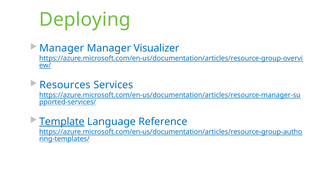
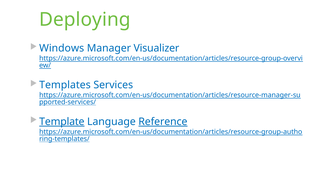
Manager at (62, 48): Manager -> Windows
Resources: Resources -> Templates
Reference underline: none -> present
